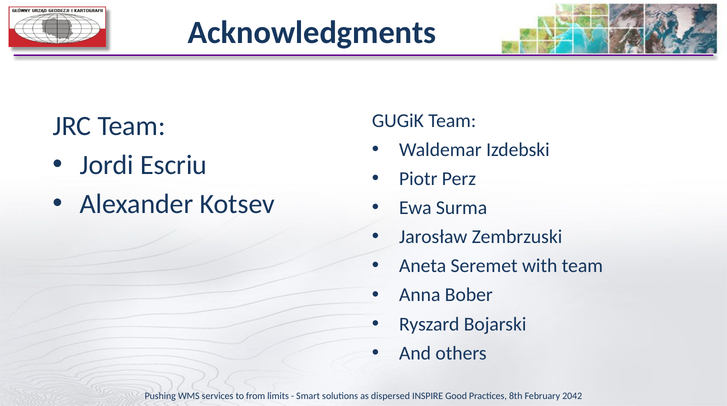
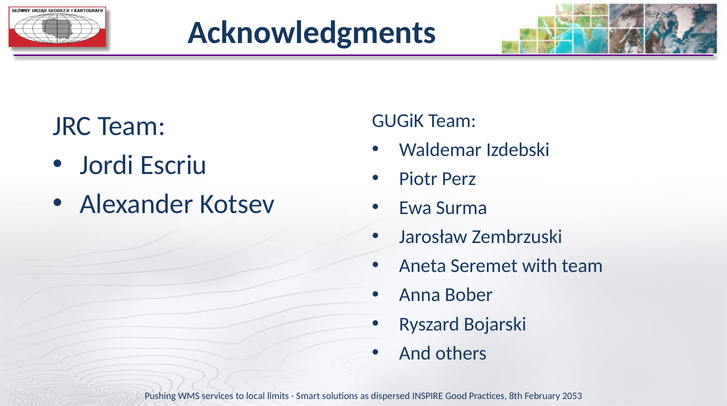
from: from -> local
2042: 2042 -> 2053
